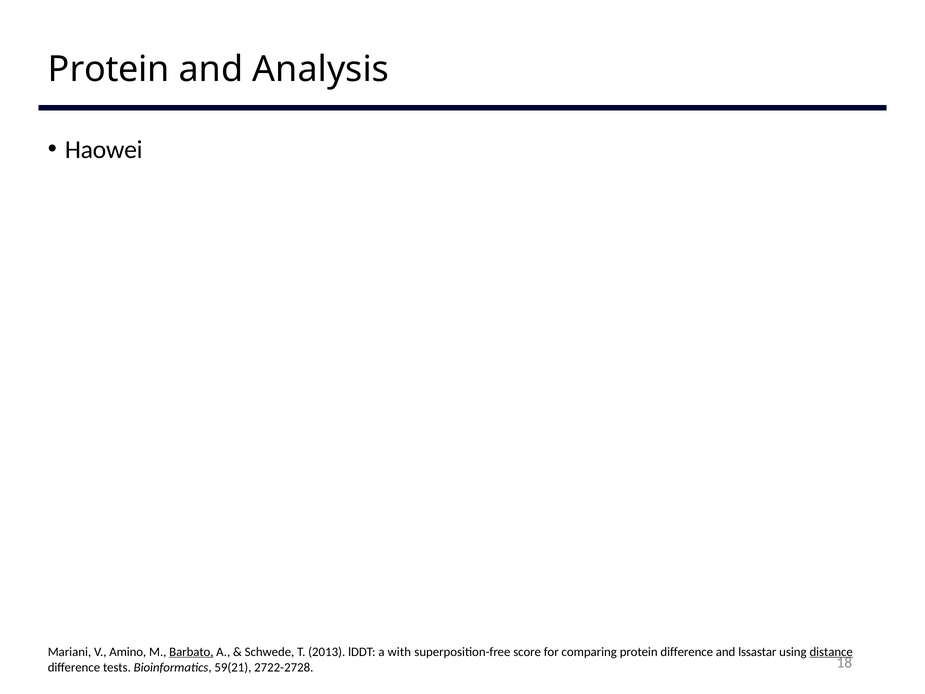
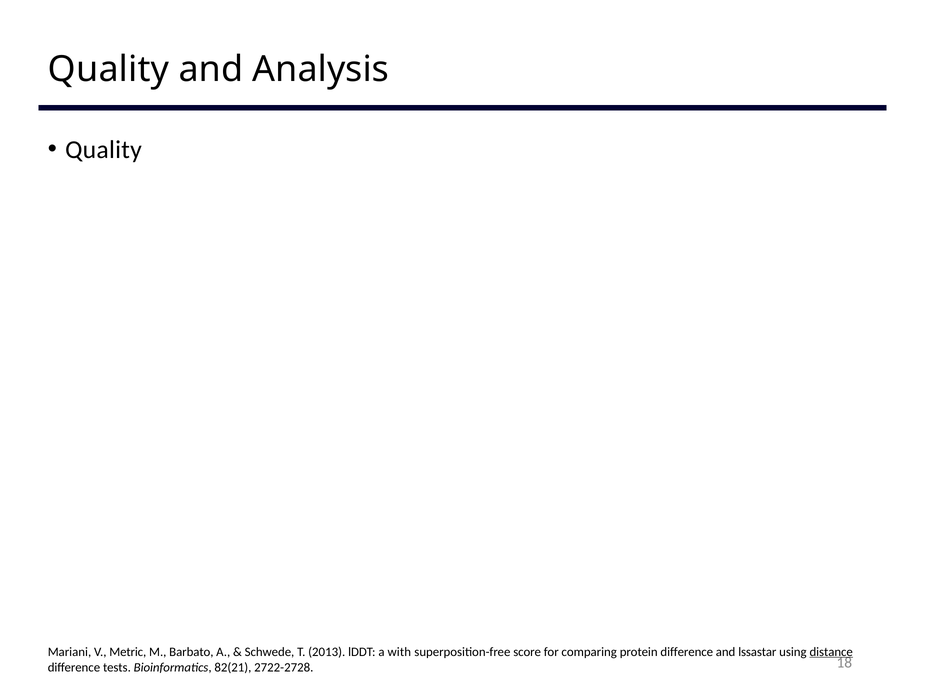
Protein at (109, 69): Protein -> Quality
Haowei at (104, 149): Haowei -> Quality
Amino: Amino -> Metric
Barbato underline: present -> none
59(21: 59(21 -> 82(21
